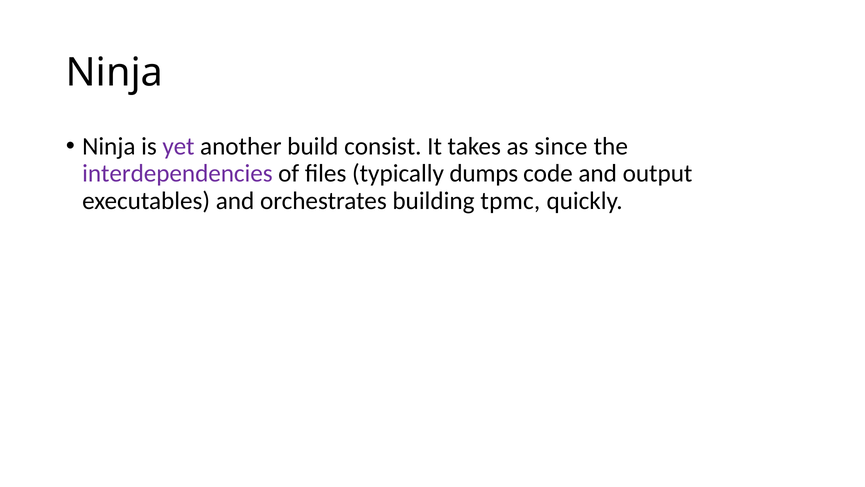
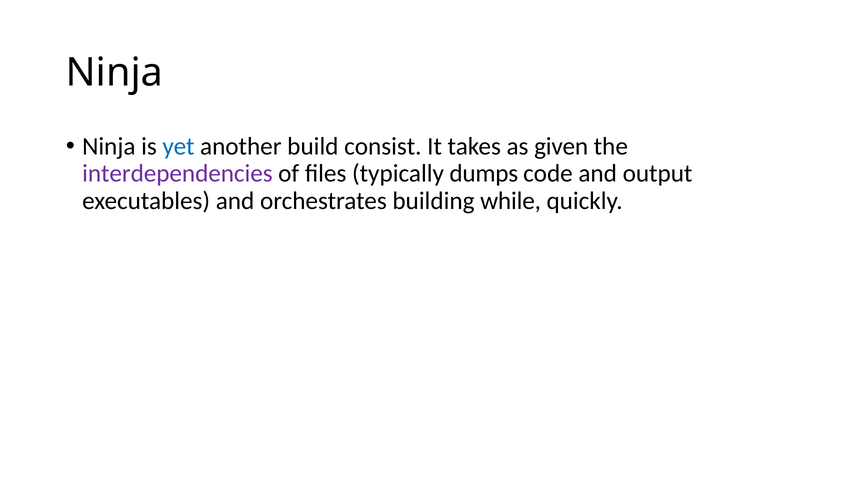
yet colour: purple -> blue
since: since -> given
tpmc: tpmc -> while
